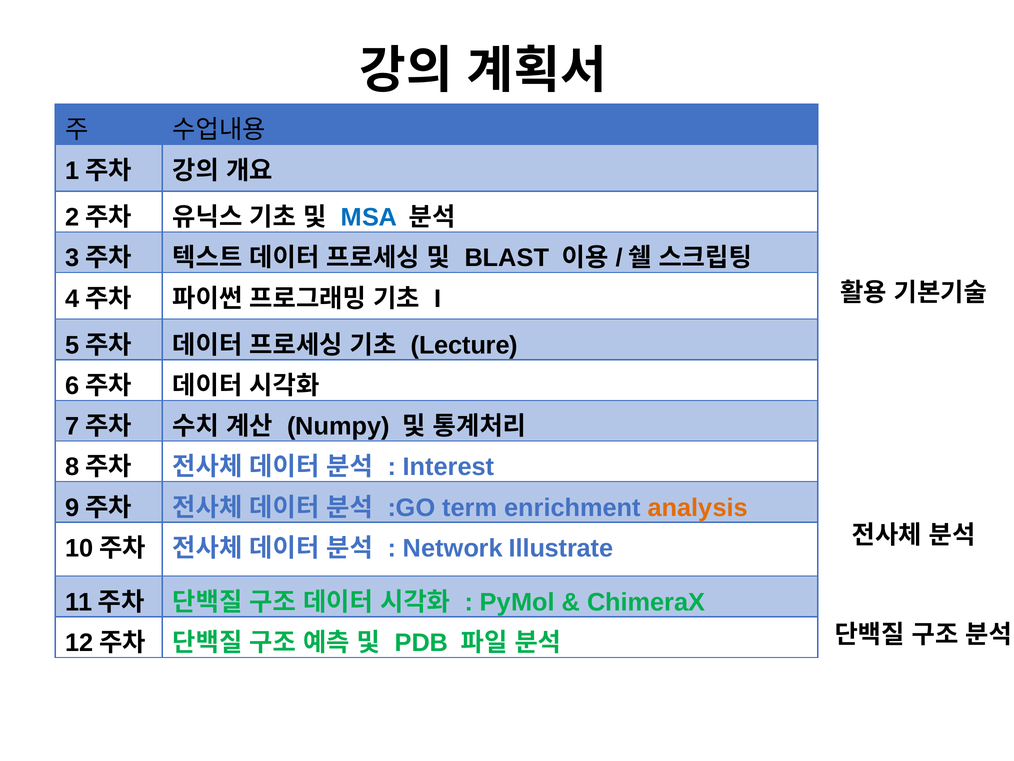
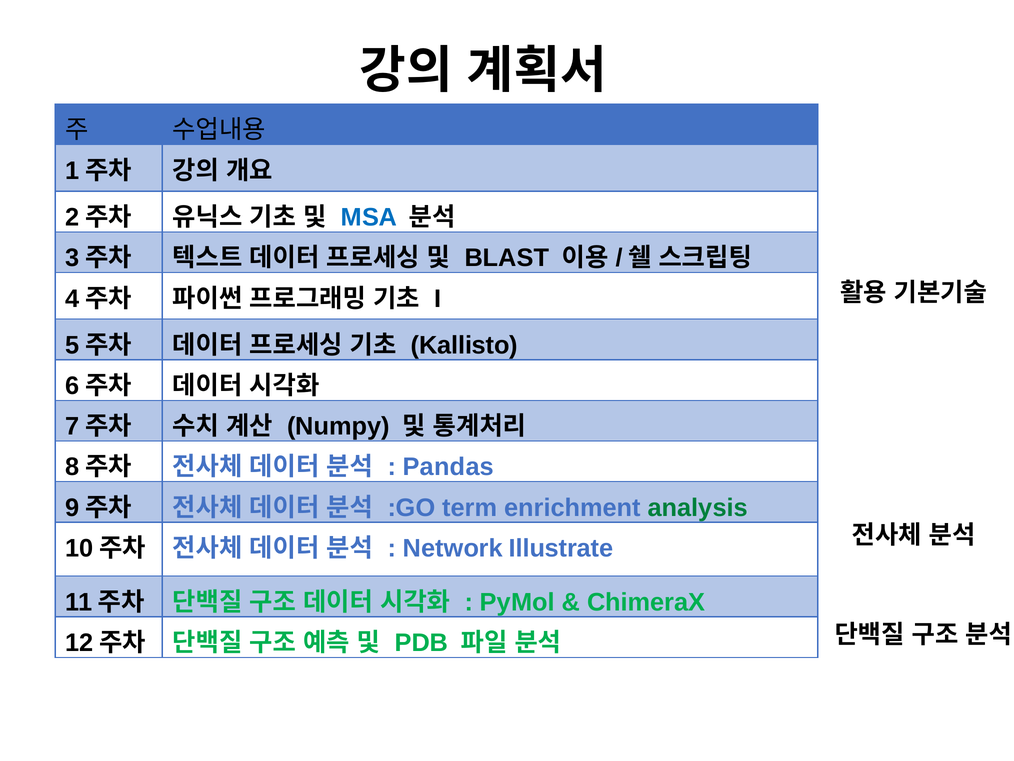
Lecture: Lecture -> Kallisto
Interest: Interest -> Pandas
analysis colour: orange -> green
